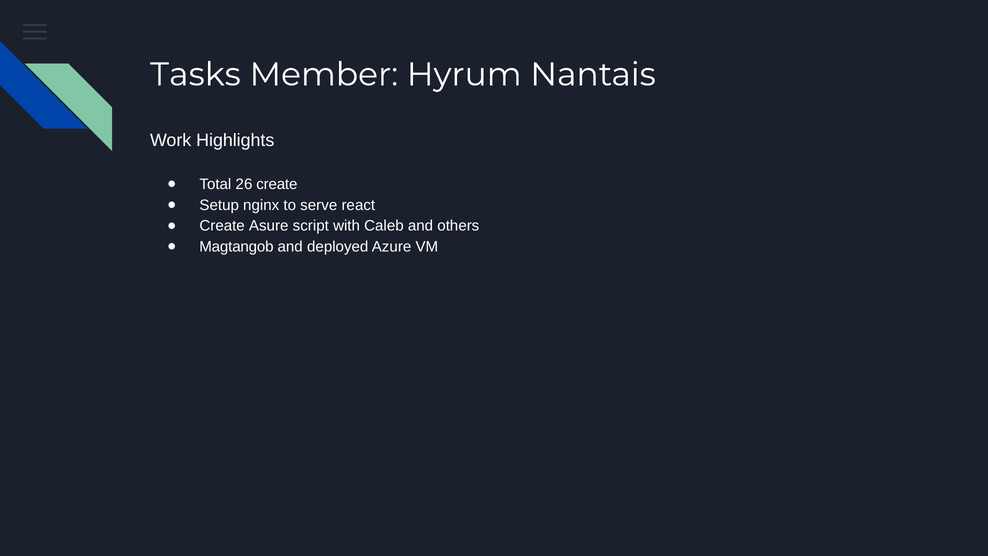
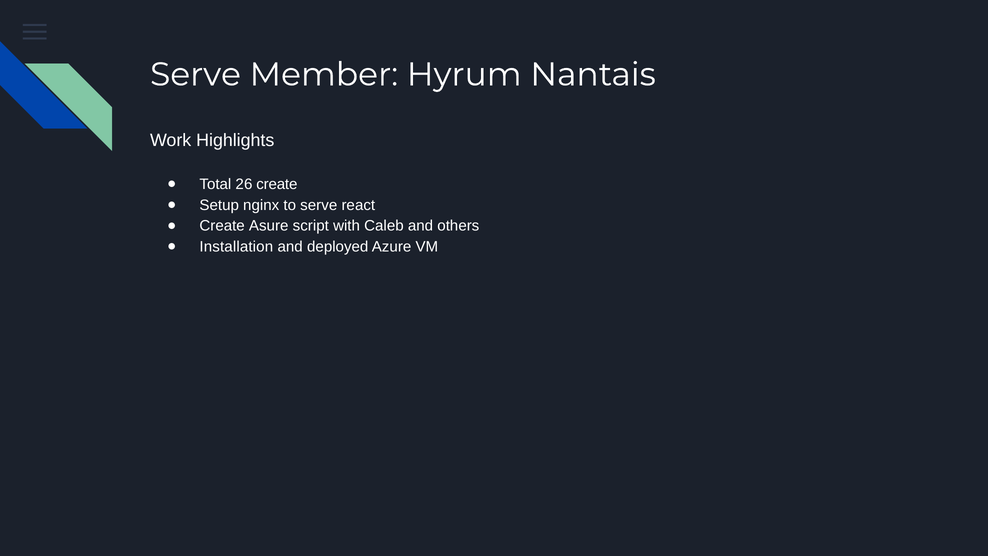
Tasks at (195, 75): Tasks -> Serve
Magtangob: Magtangob -> Installation
